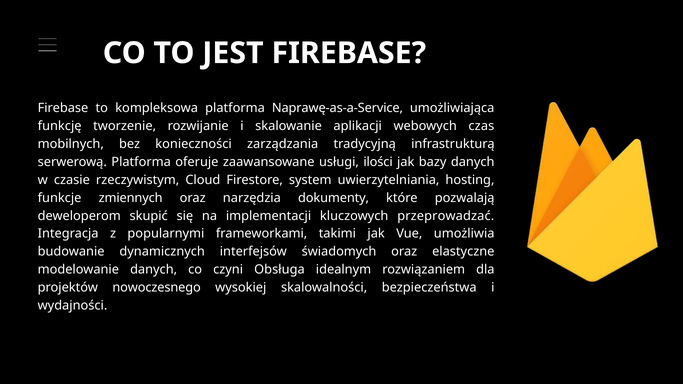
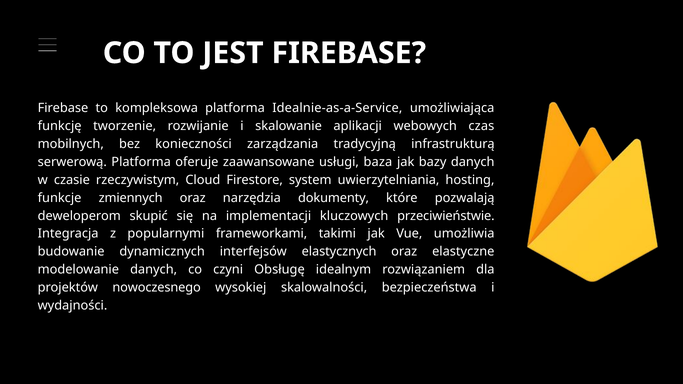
Naprawę-as-a-Service: Naprawę-as-a-Service -> Idealnie-as-a-Service
ilości: ilości -> baza
przeprowadzać: przeprowadzać -> przeciwieństwie
świadomych: świadomych -> elastycznych
Obsługa: Obsługa -> Obsługę
